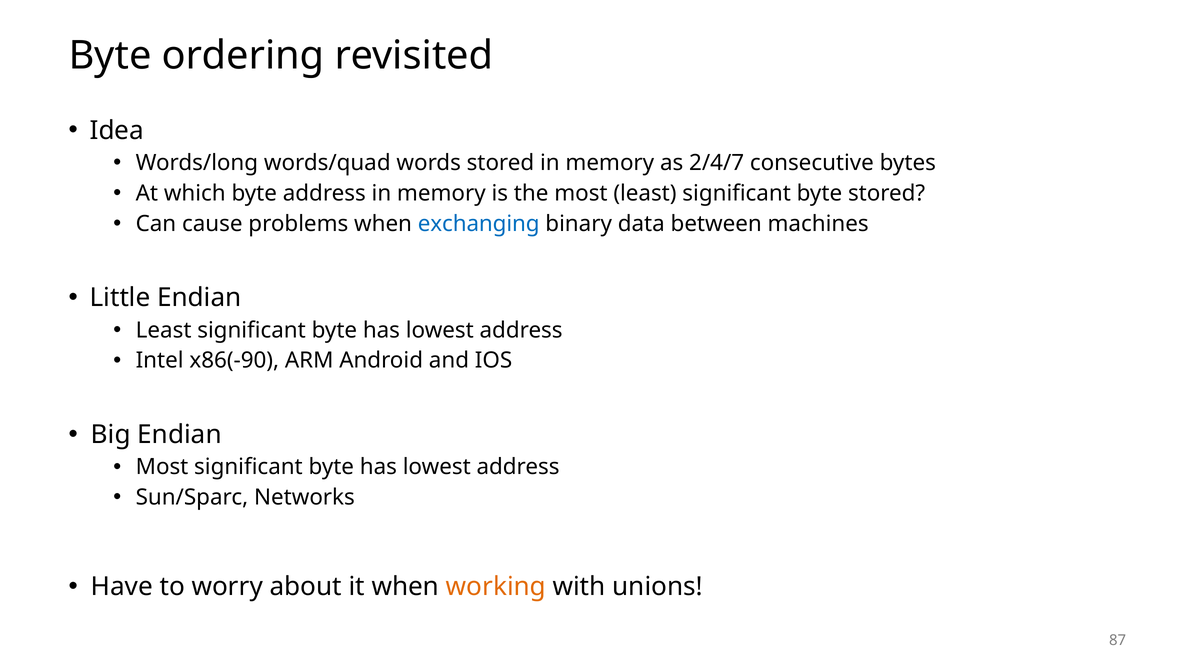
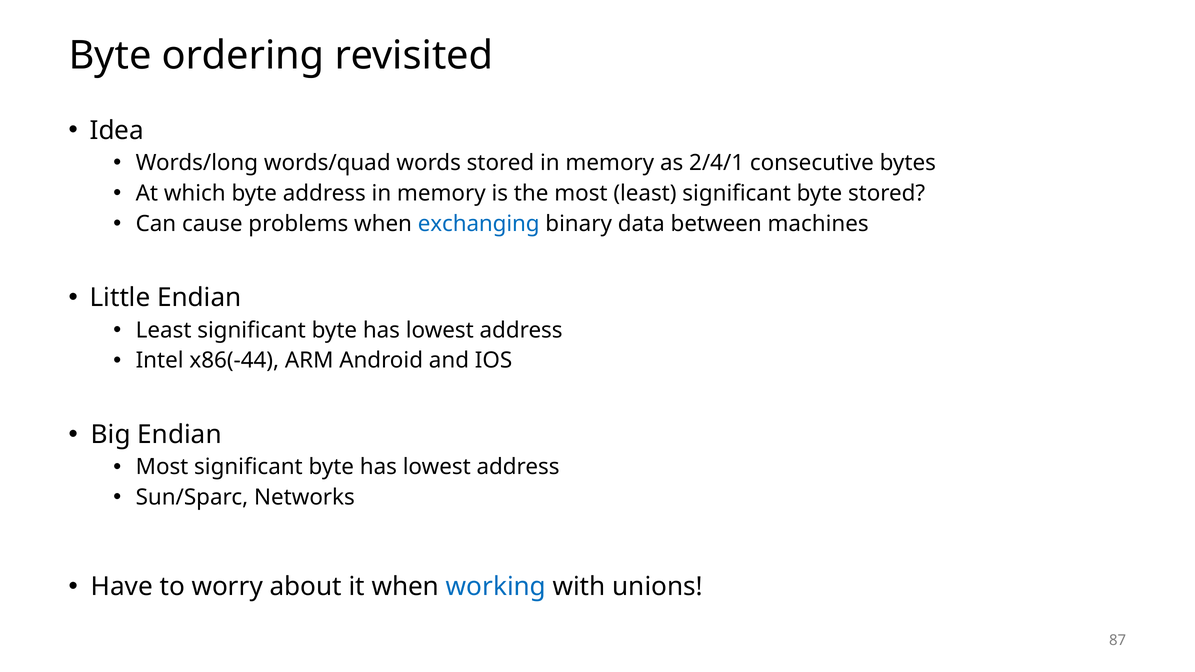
2/4/7: 2/4/7 -> 2/4/1
x86(-90: x86(-90 -> x86(-44
working colour: orange -> blue
